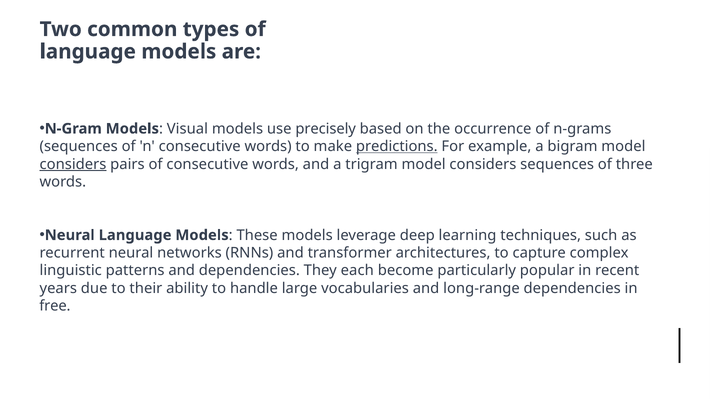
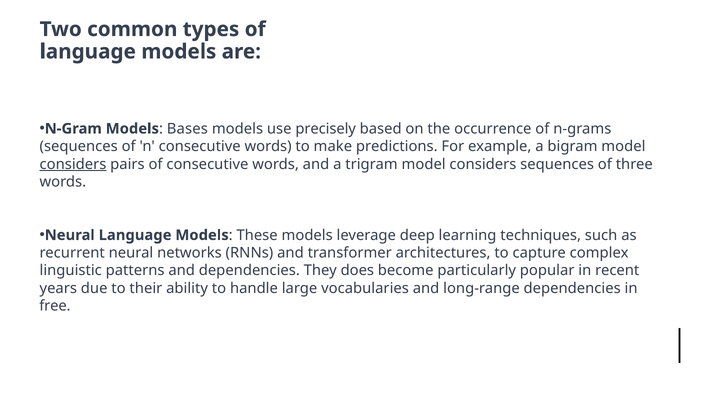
Visual: Visual -> Bases
predictions underline: present -> none
each: each -> does
